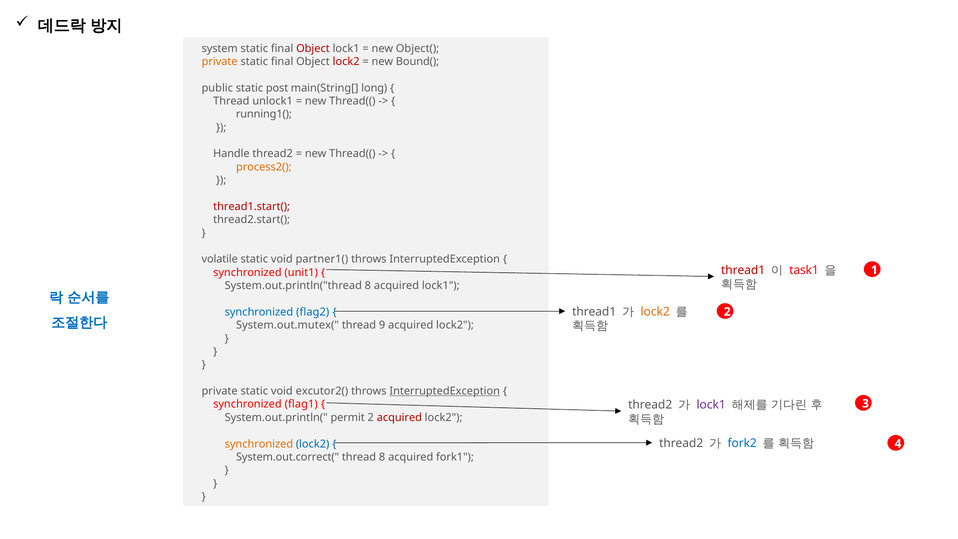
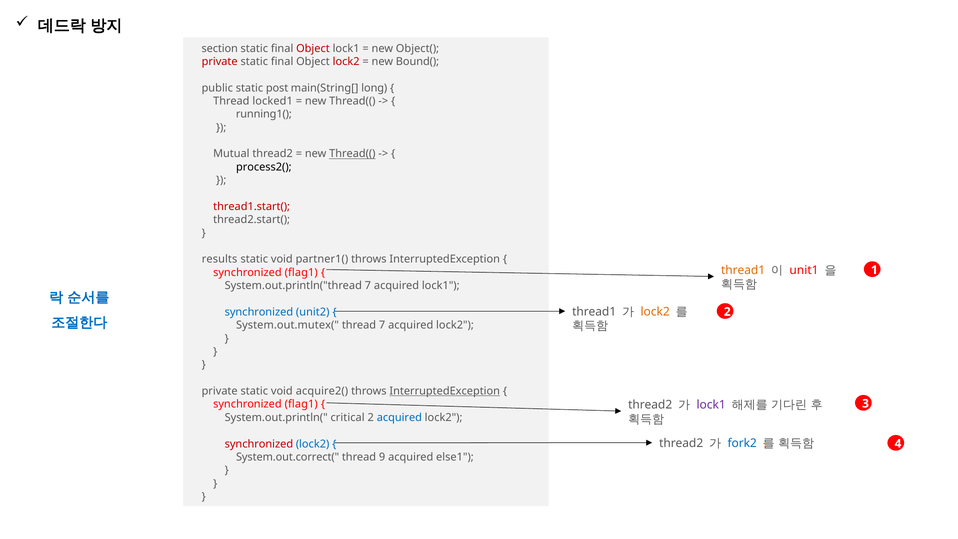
system: system -> section
private at (220, 62) colour: orange -> red
unlock1: unlock1 -> locked1
Handle: Handle -> Mutual
Thread(( at (352, 154) underline: none -> present
process2( colour: orange -> black
volatile: volatile -> results
thread1 at (743, 270) colour: red -> orange
task1: task1 -> unit1
unit1 at (301, 272): unit1 -> flag1
System.out.println("thread 8: 8 -> 7
flag2: flag2 -> unit2
thread 9: 9 -> 7
excutor2(: excutor2( -> acquire2(
permit: permit -> critical
acquired at (399, 417) colour: red -> blue
synchronized at (259, 444) colour: orange -> red
thread 8: 8 -> 9
fork1: fork1 -> else1
